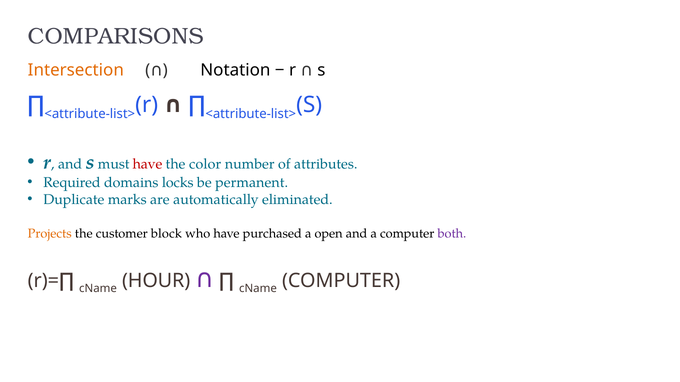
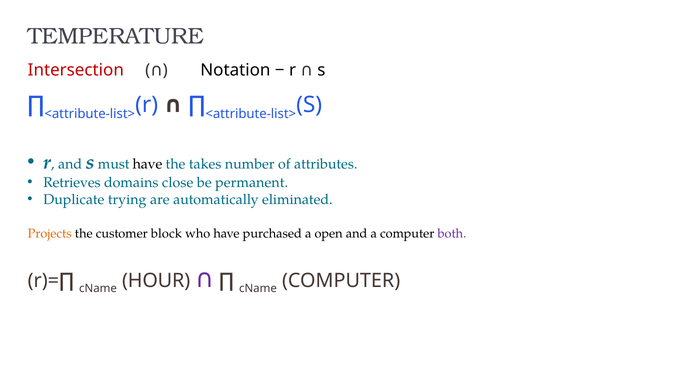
COMPARISONS: COMPARISONS -> TEMPERATURE
Intersection colour: orange -> red
have at (148, 165) colour: red -> black
color: color -> takes
Required: Required -> Retrieves
locks: locks -> close
marks: marks -> trying
